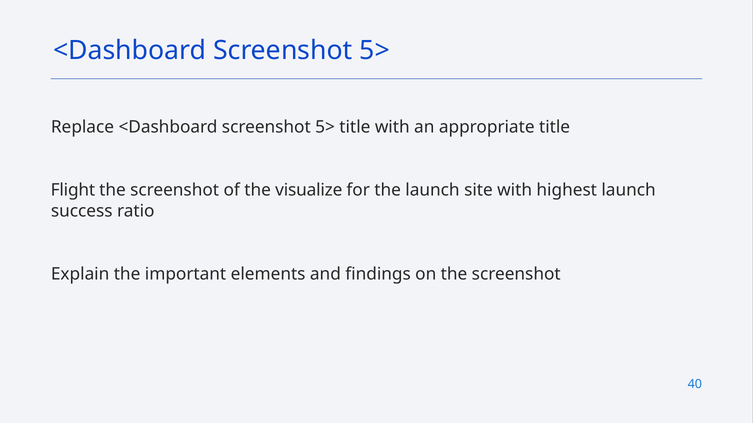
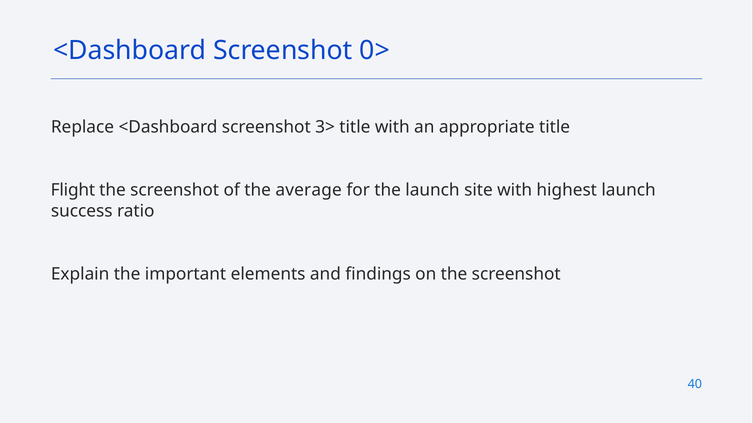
5> at (375, 50): 5> -> 0>
Replace <Dashboard screenshot 5>: 5> -> 3>
visualize: visualize -> average
